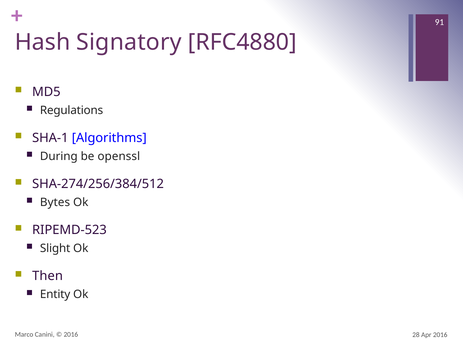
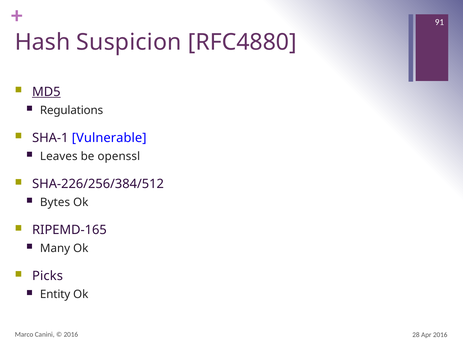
Signatory: Signatory -> Suspicion
MD5 underline: none -> present
Algorithms: Algorithms -> Vulnerable
During: During -> Leaves
SHA-274/256/384/512: SHA-274/256/384/512 -> SHA-226/256/384/512
RIPEMD-523: RIPEMD-523 -> RIPEMD-165
Slight: Slight -> Many
Then: Then -> Picks
